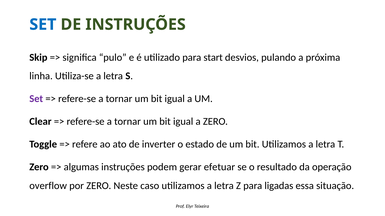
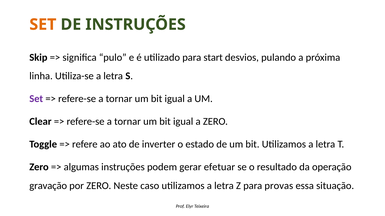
SET at (43, 25) colour: blue -> orange
overflow: overflow -> gravação
ligadas: ligadas -> provas
